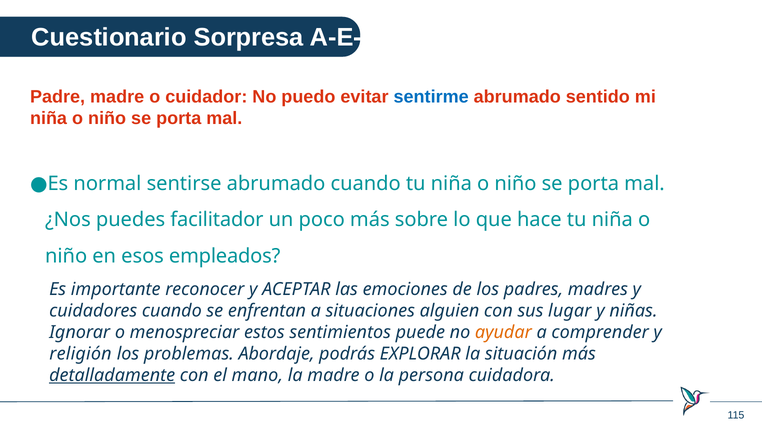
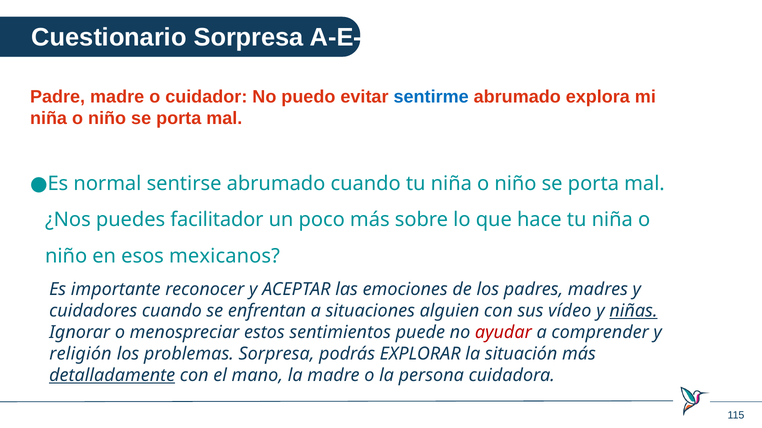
sentido: sentido -> explora
empleados: empleados -> mexicanos
lugar: lugar -> vídeo
niñas underline: none -> present
ayudar colour: orange -> red
problemas Abordaje: Abordaje -> Sorpresa
